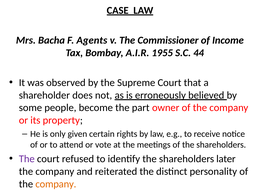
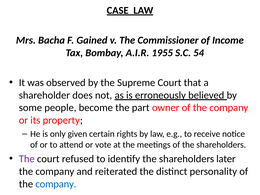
Agents: Agents -> Gained
44: 44 -> 54
company at (56, 184) colour: orange -> blue
